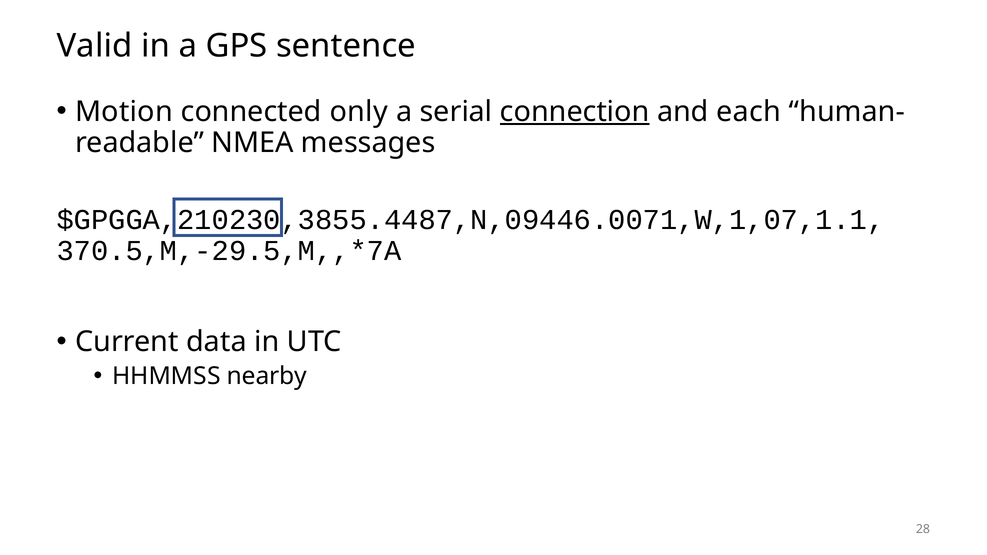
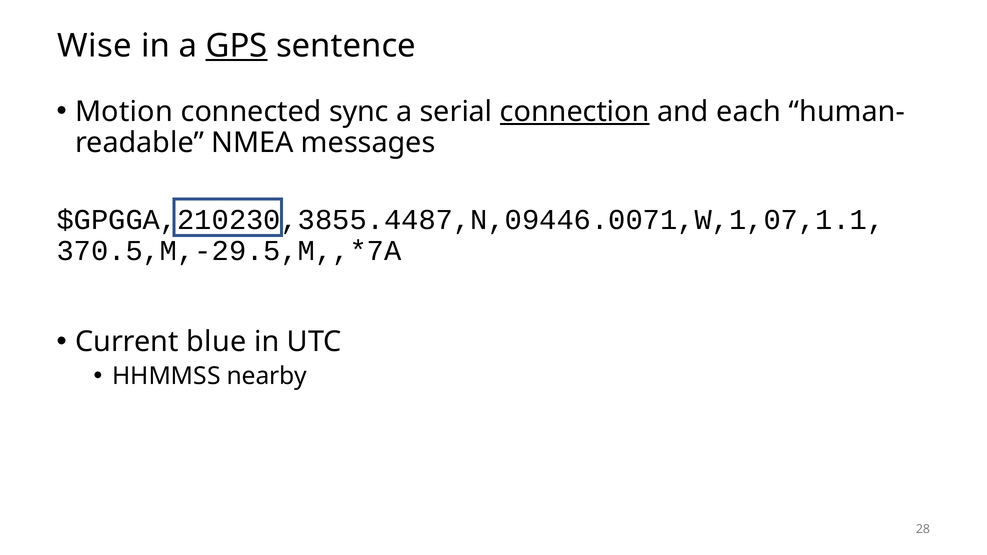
Valid: Valid -> Wise
GPS underline: none -> present
only: only -> sync
data: data -> blue
